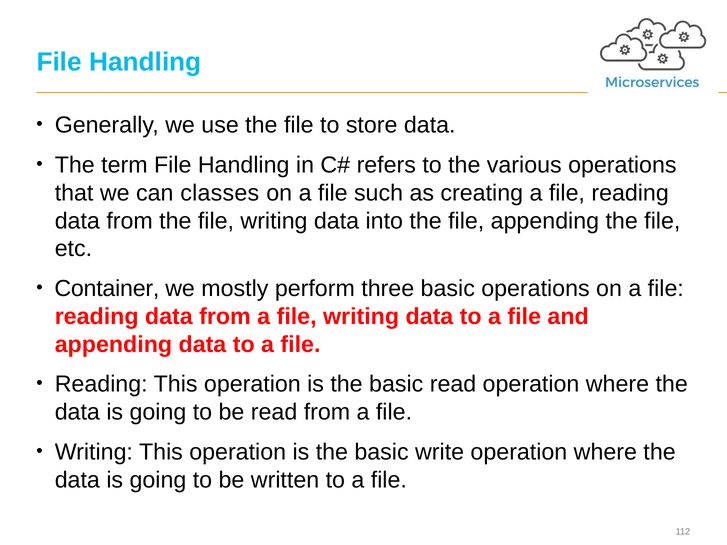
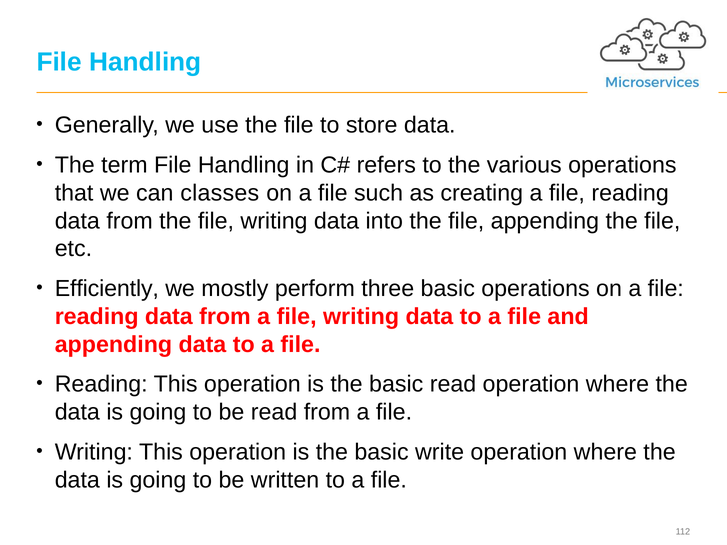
Container: Container -> Efficiently
